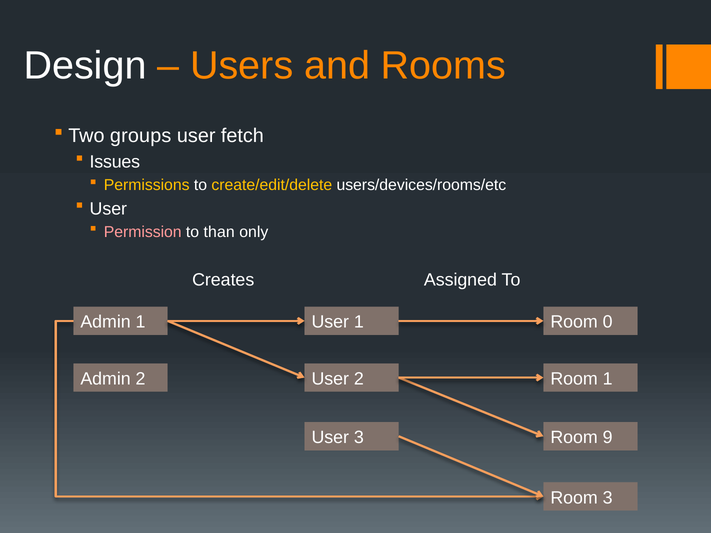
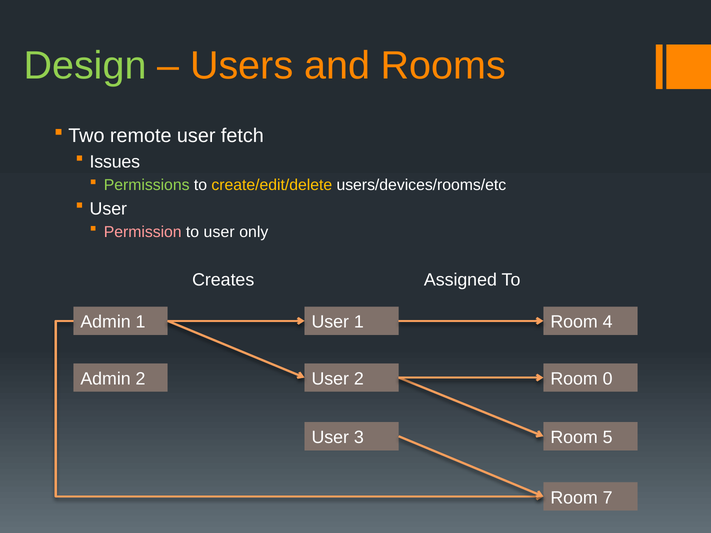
Design colour: white -> light green
groups: groups -> remote
Permissions colour: yellow -> light green
to than: than -> user
0: 0 -> 4
Room 1: 1 -> 0
9: 9 -> 5
Room 3: 3 -> 7
